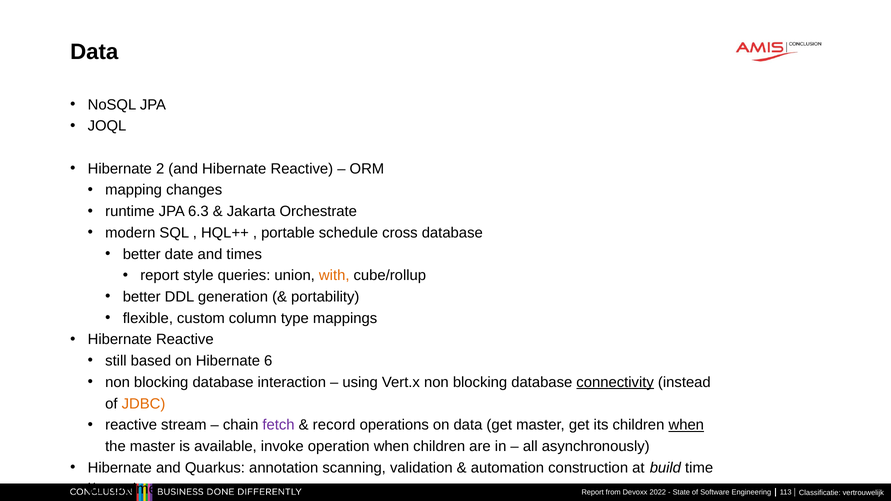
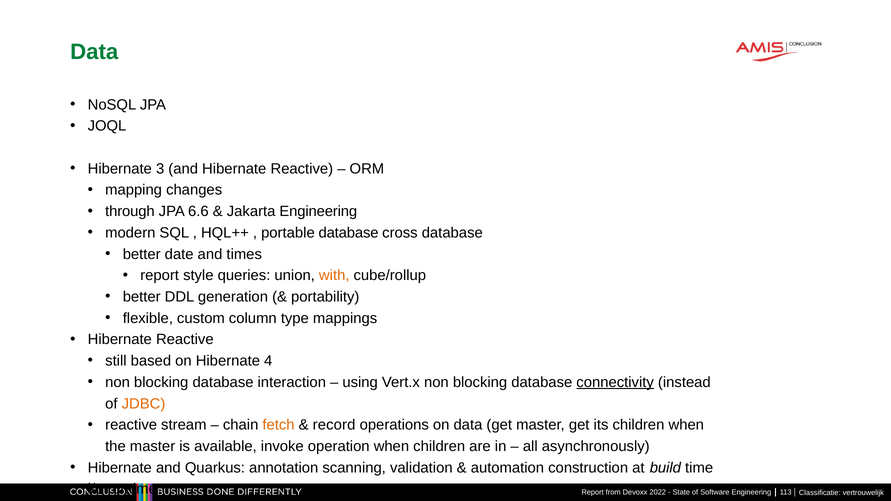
Data at (94, 52) colour: black -> green
2: 2 -> 3
runtime at (130, 212): runtime -> through
6.3: 6.3 -> 6.6
Jakarta Orchestrate: Orchestrate -> Engineering
portable schedule: schedule -> database
on Hibernate 6: 6 -> 4
fetch colour: purple -> orange
when at (686, 425) underline: present -> none
